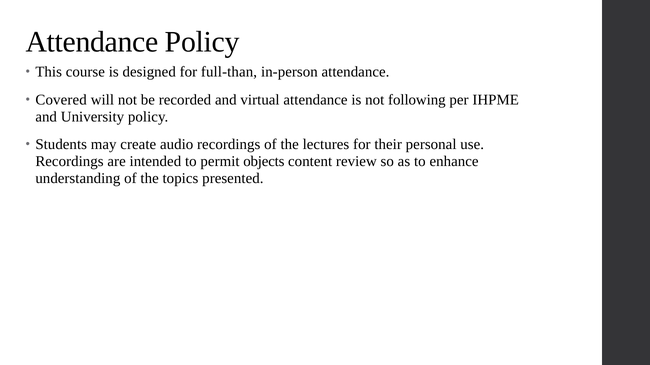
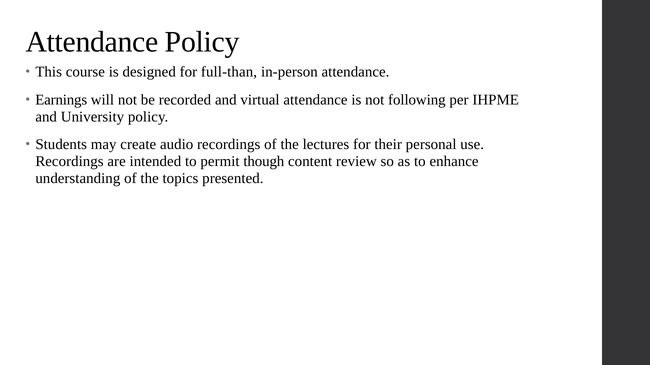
Covered: Covered -> Earnings
objects: objects -> though
